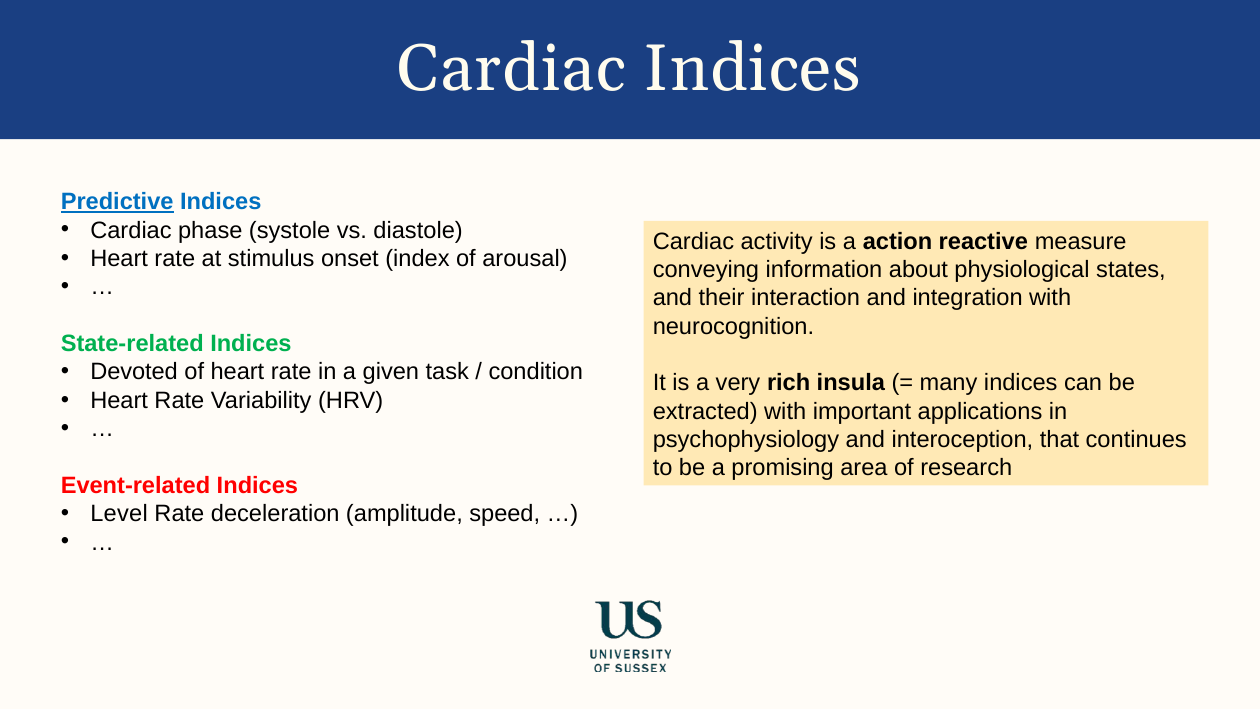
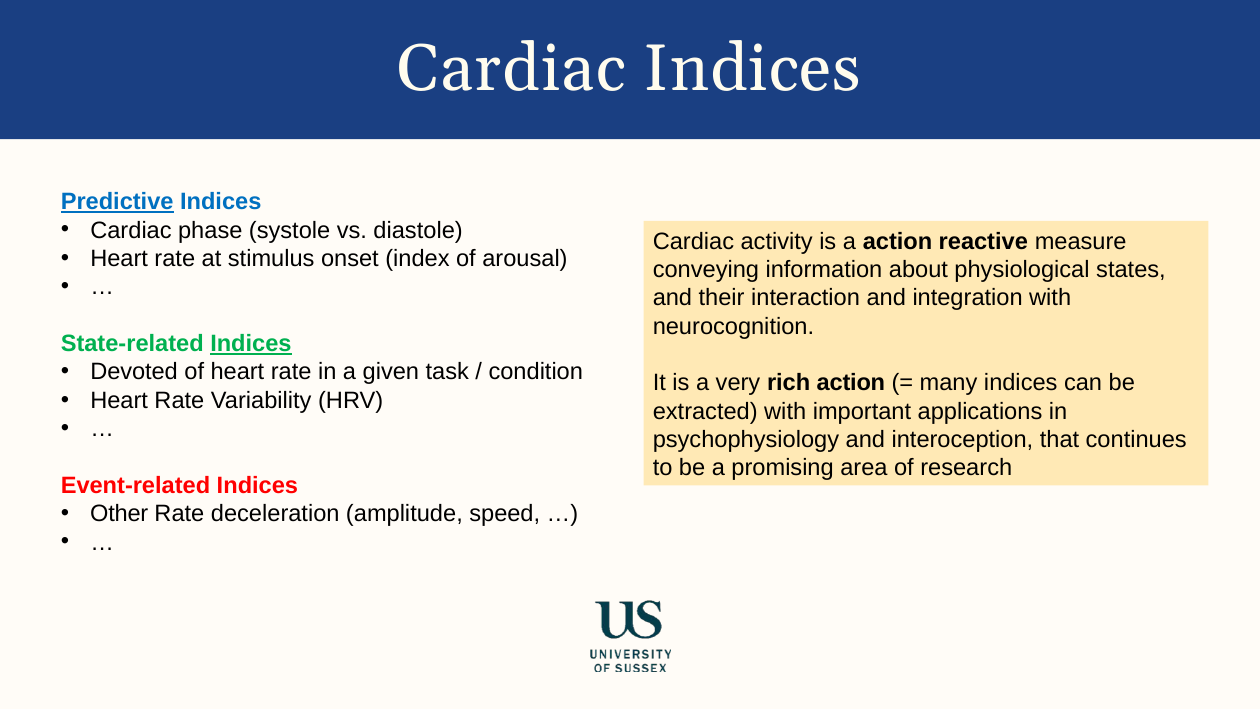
Indices at (251, 344) underline: none -> present
rich insula: insula -> action
Level: Level -> Other
